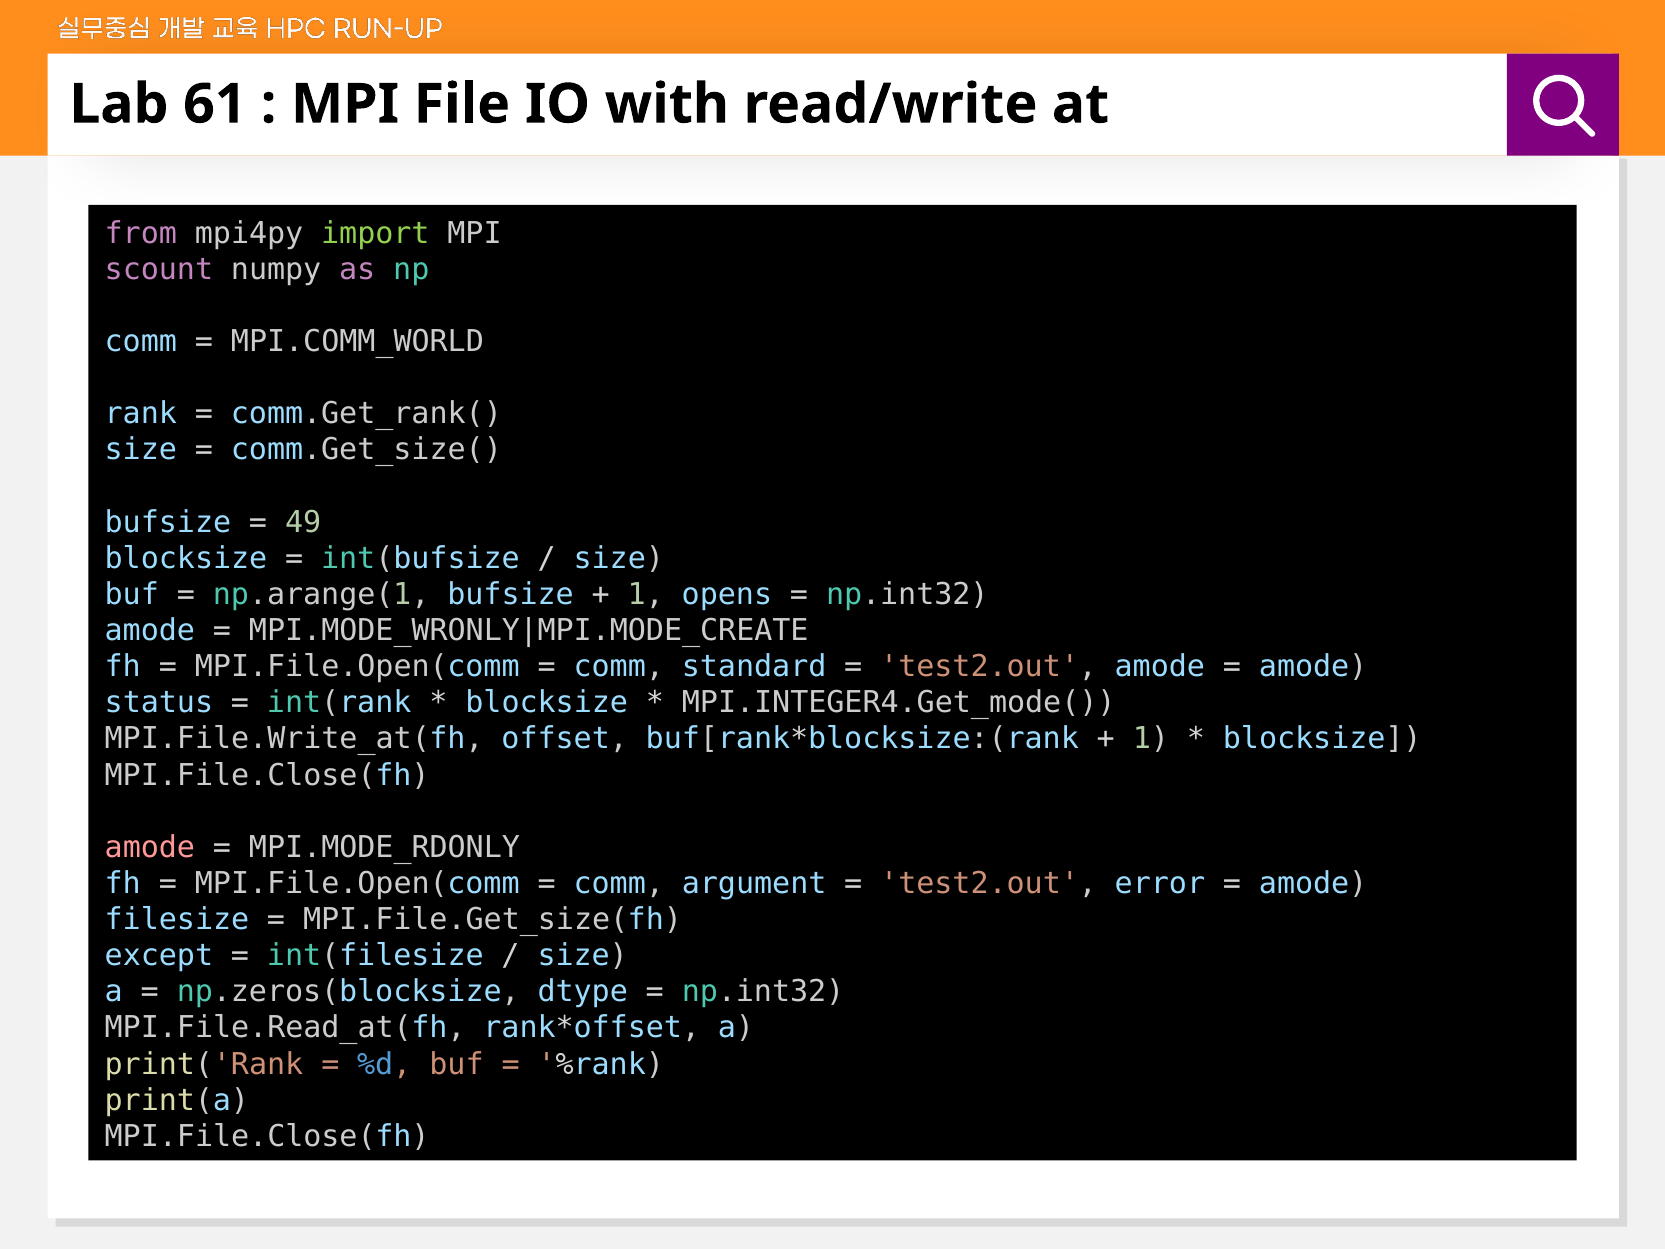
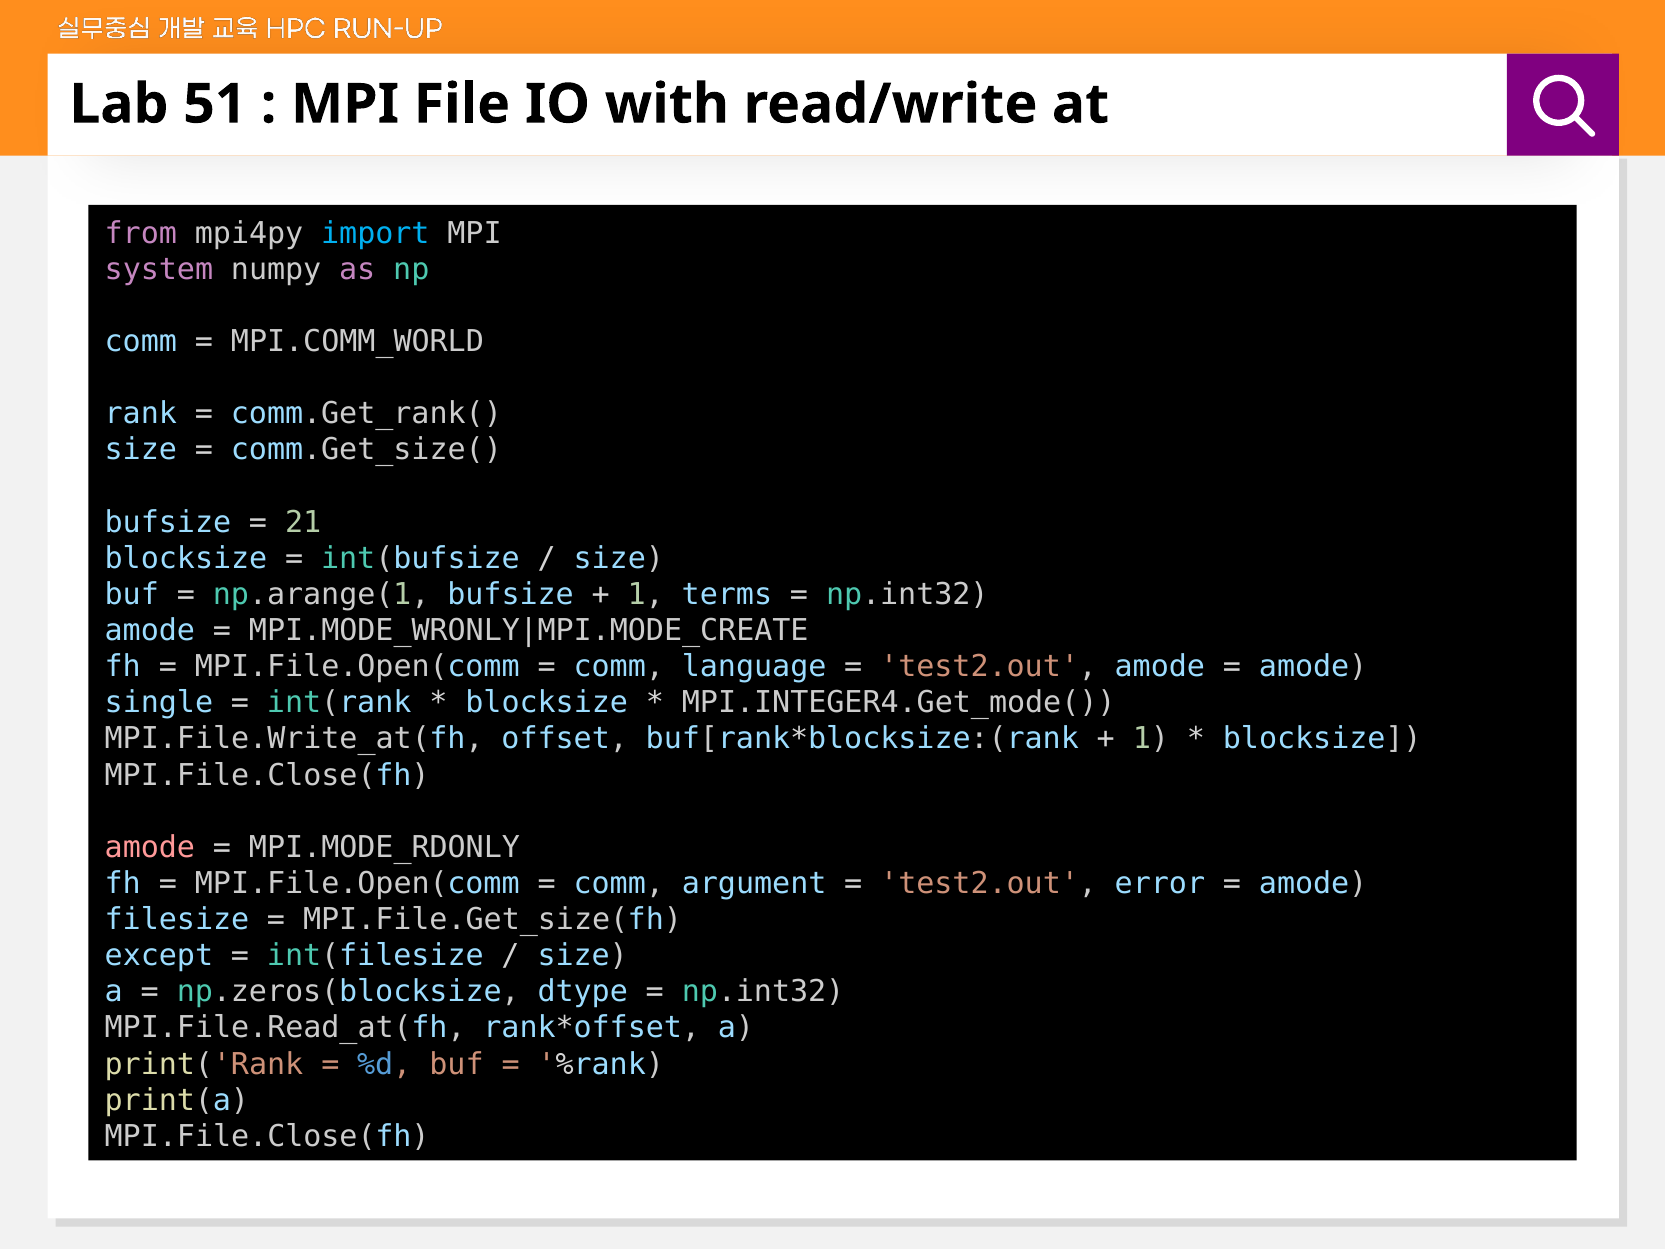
61: 61 -> 51
import colour: light green -> light blue
scount: scount -> system
49: 49 -> 21
opens: opens -> terms
standard: standard -> language
status: status -> single
